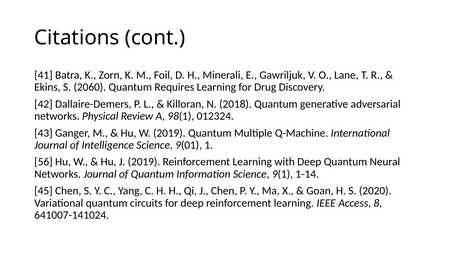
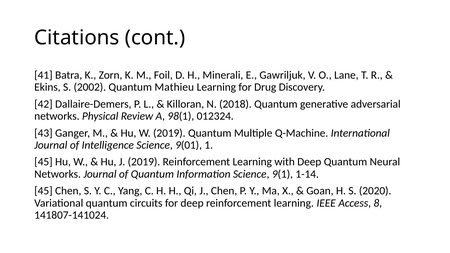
2060: 2060 -> 2002
Requires: Requires -> Mathieu
56 at (43, 162): 56 -> 45
641007-141024: 641007-141024 -> 141807-141024
